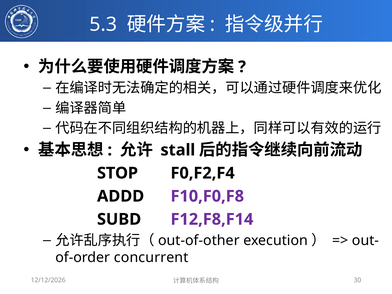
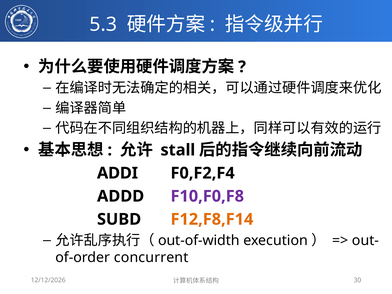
STOP: STOP -> ADDI
F12,F8,F14 colour: purple -> orange
out-of-other: out-of-other -> out-of-width
